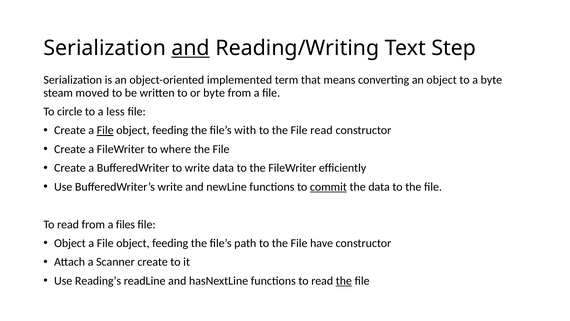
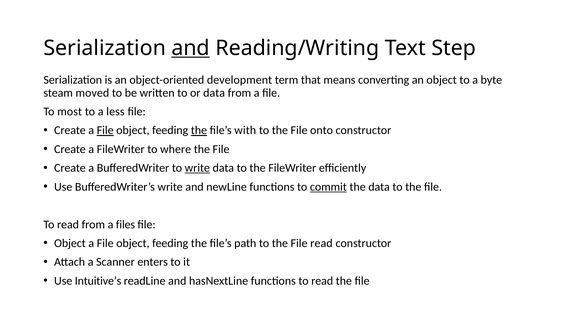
implemented: implemented -> development
or byte: byte -> data
circle: circle -> most
the at (199, 130) underline: none -> present
File read: read -> onto
write at (197, 168) underline: none -> present
File have: have -> read
Scanner create: create -> enters
Reading’s: Reading’s -> Intuitive’s
the at (344, 280) underline: present -> none
